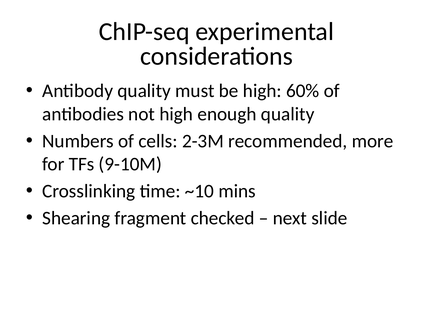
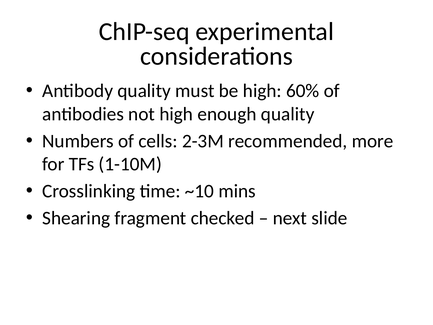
9-10M: 9-10M -> 1-10M
